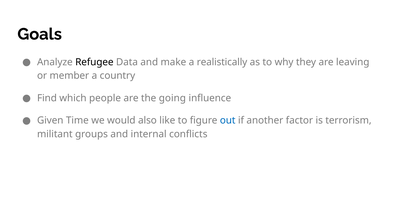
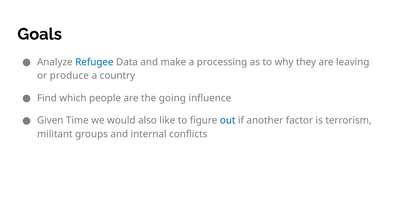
Refugee colour: black -> blue
realistically: realistically -> processing
member: member -> produce
